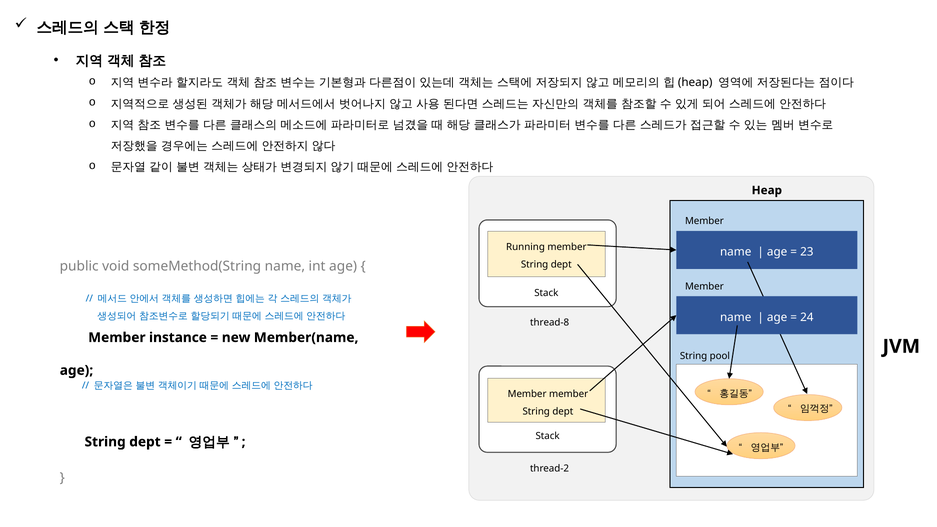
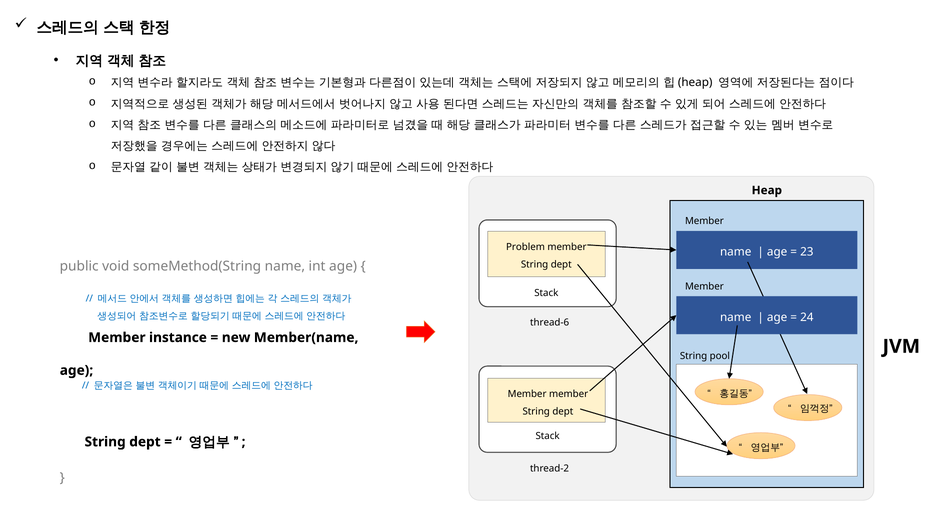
Running: Running -> Problem
thread-8: thread-8 -> thread-6
